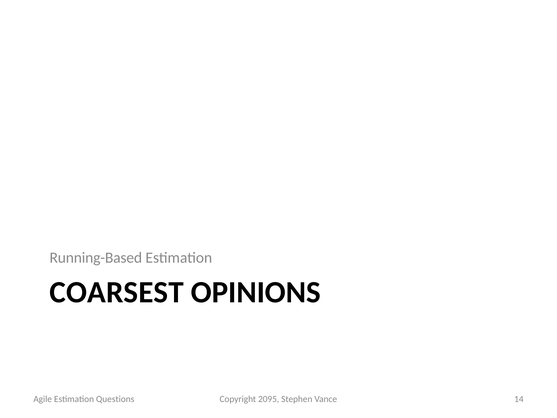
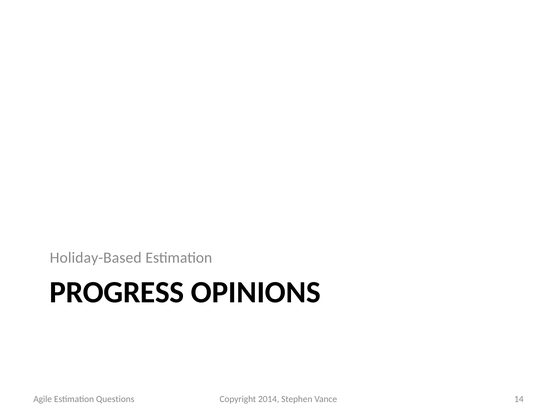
Running-Based: Running-Based -> Holiday-Based
COARSEST: COARSEST -> PROGRESS
2095: 2095 -> 2014
